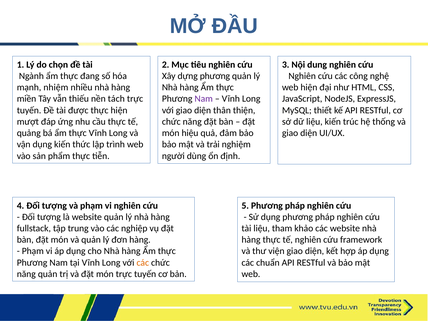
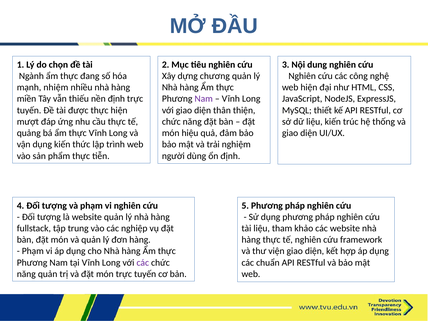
dựng phương: phương -> chương
nền tách: tách -> định
các at (143, 263) colour: orange -> purple
